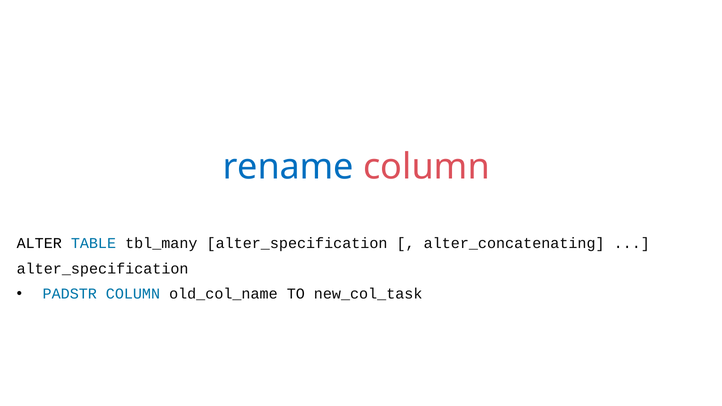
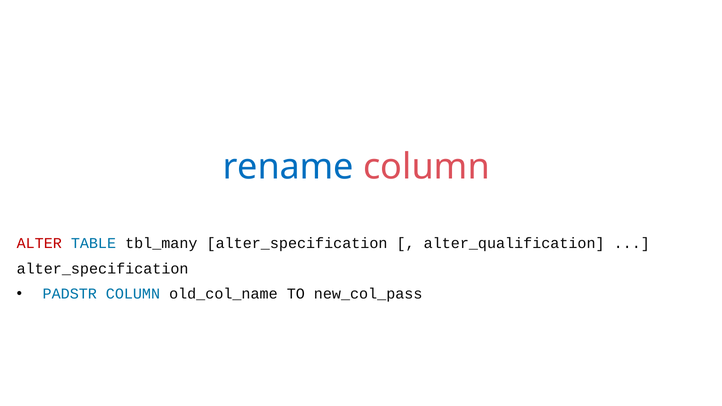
ALTER colour: black -> red
alter_concatenating: alter_concatenating -> alter_qualification
new_col_task: new_col_task -> new_col_pass
